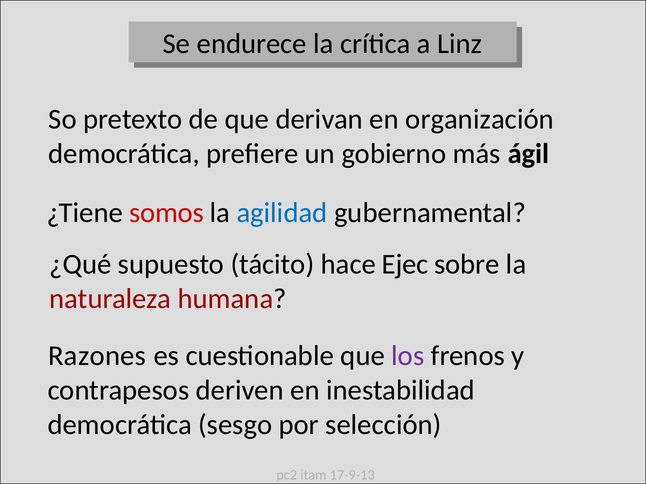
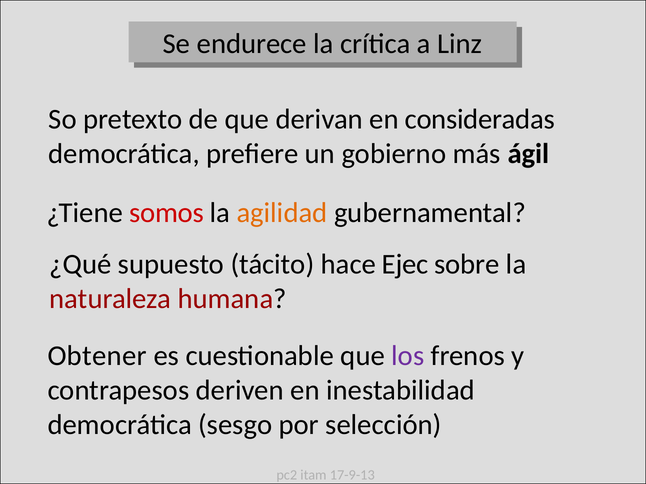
organización: organización -> consideradas
agilidad colour: blue -> orange
Razones: Razones -> Obtener
